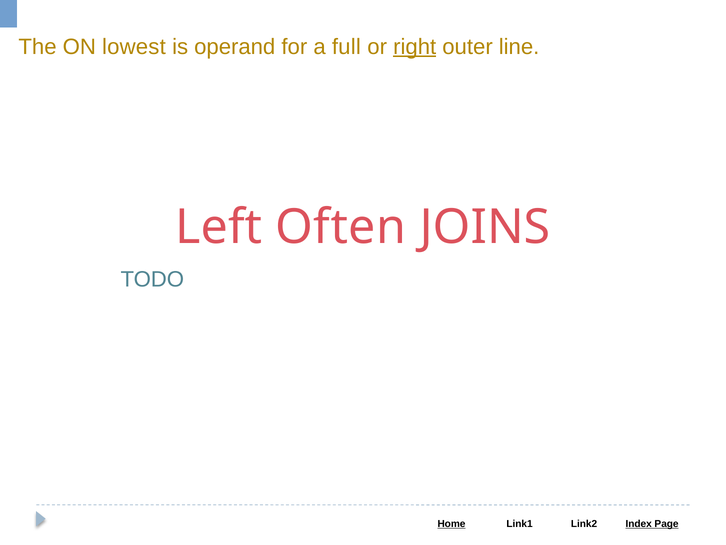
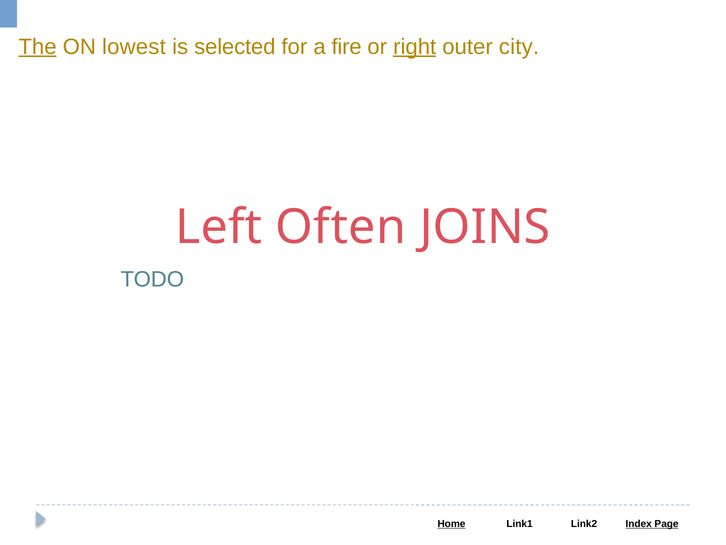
The underline: none -> present
operand: operand -> selected
full: full -> fire
line: line -> city
